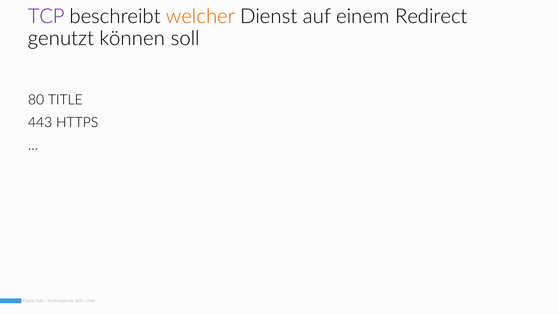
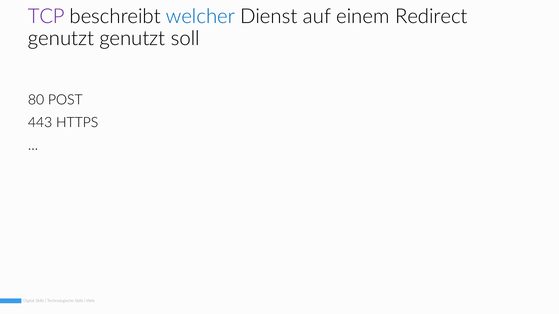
welcher colour: orange -> blue
genutzt können: können -> genutzt
TITLE: TITLE -> POST
